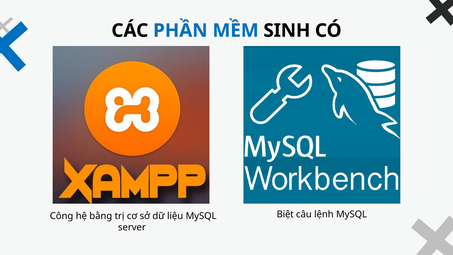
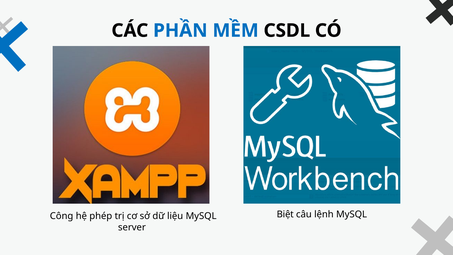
SINH: SINH -> CSDL
bằng: bằng -> phép
